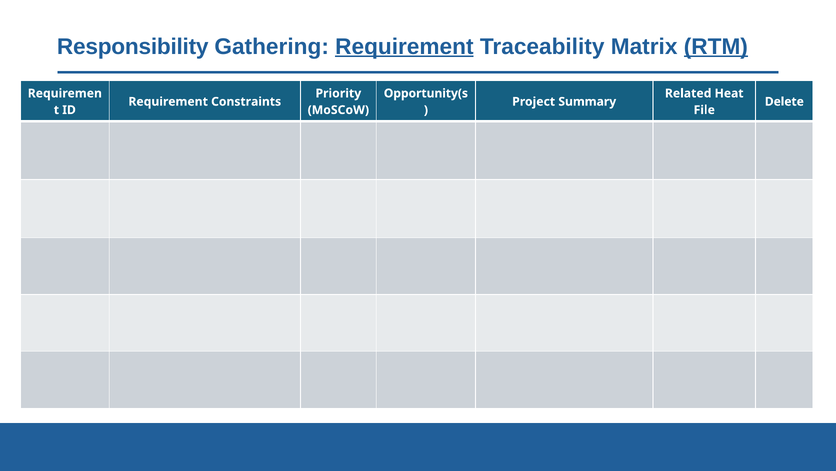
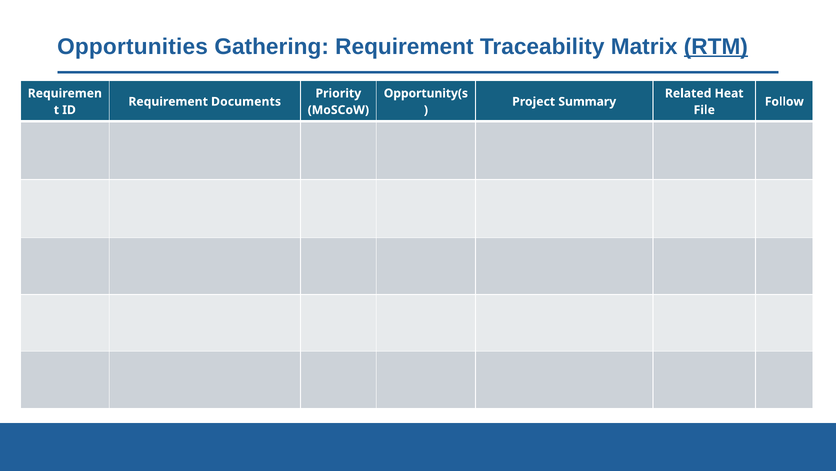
Responsibility: Responsibility -> Opportunities
Requirement at (404, 47) underline: present -> none
Constraints: Constraints -> Documents
Delete: Delete -> Follow
